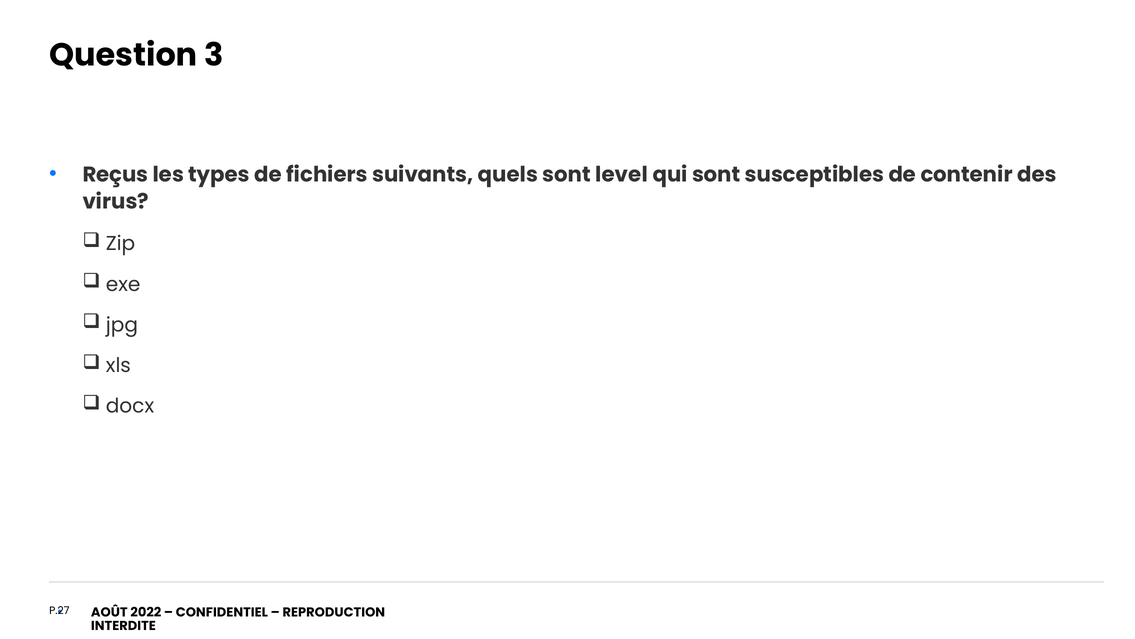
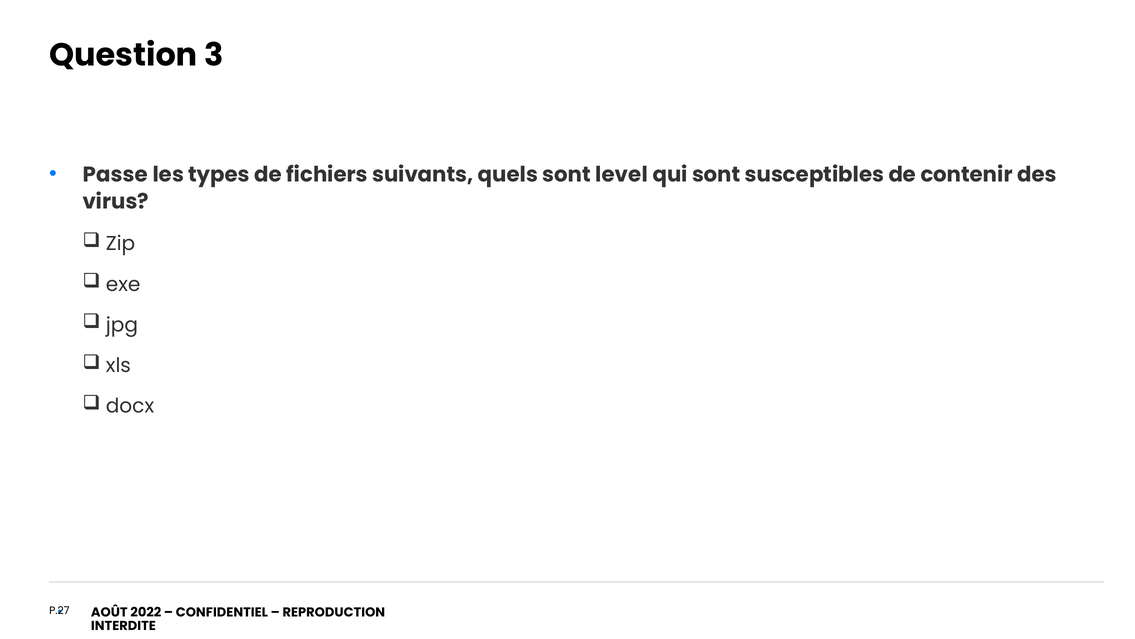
Reçus: Reçus -> Passe
